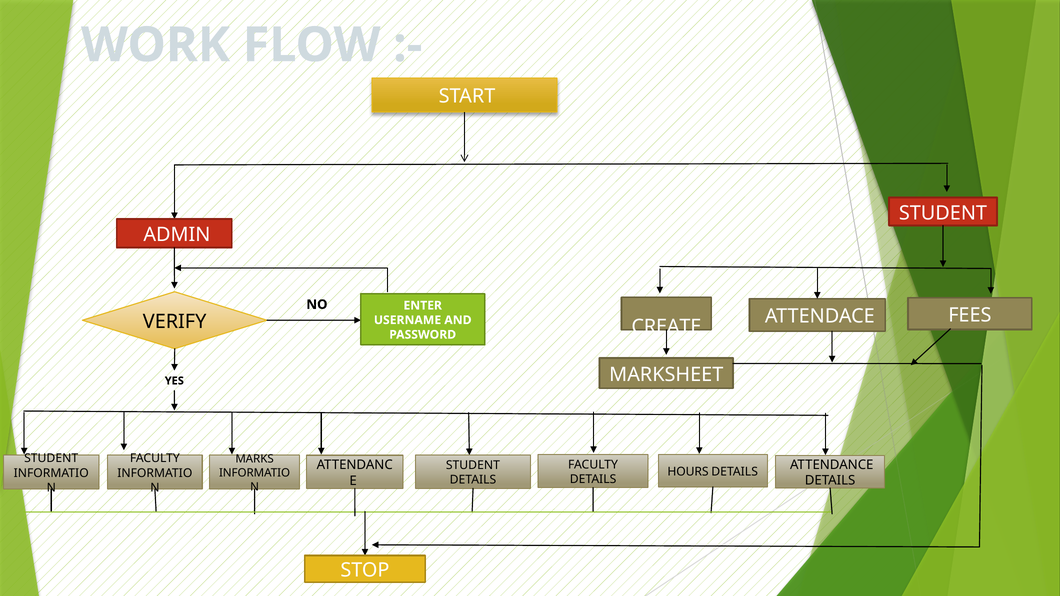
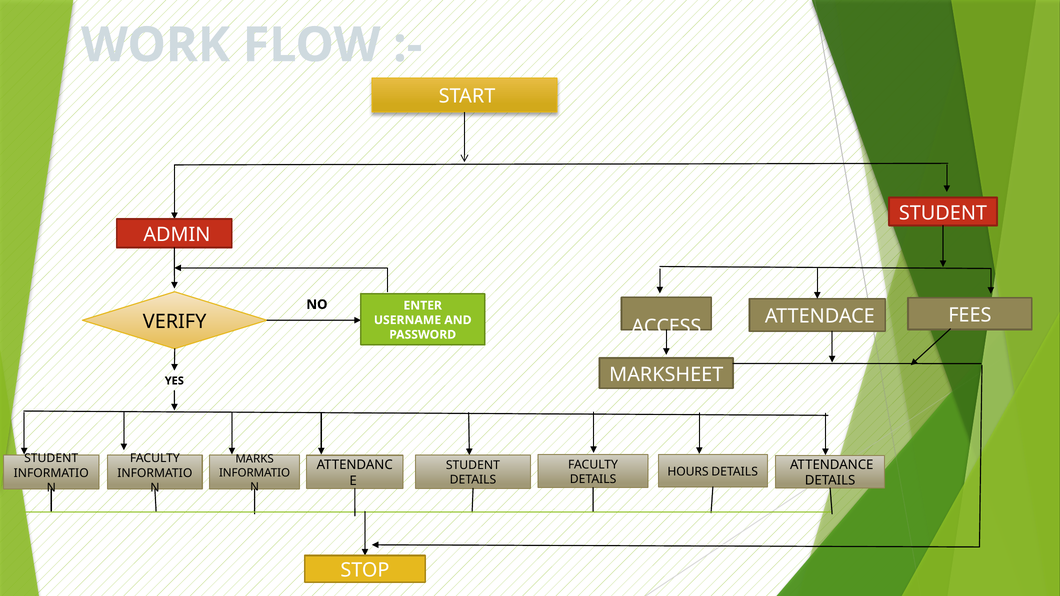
CREATE: CREATE -> ACCESS
